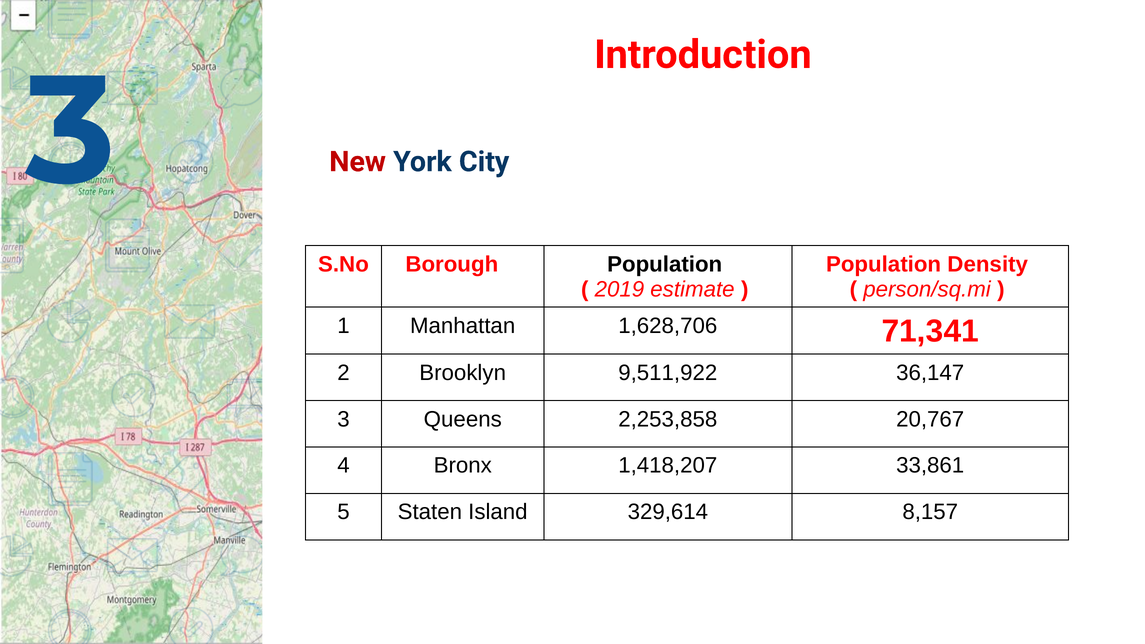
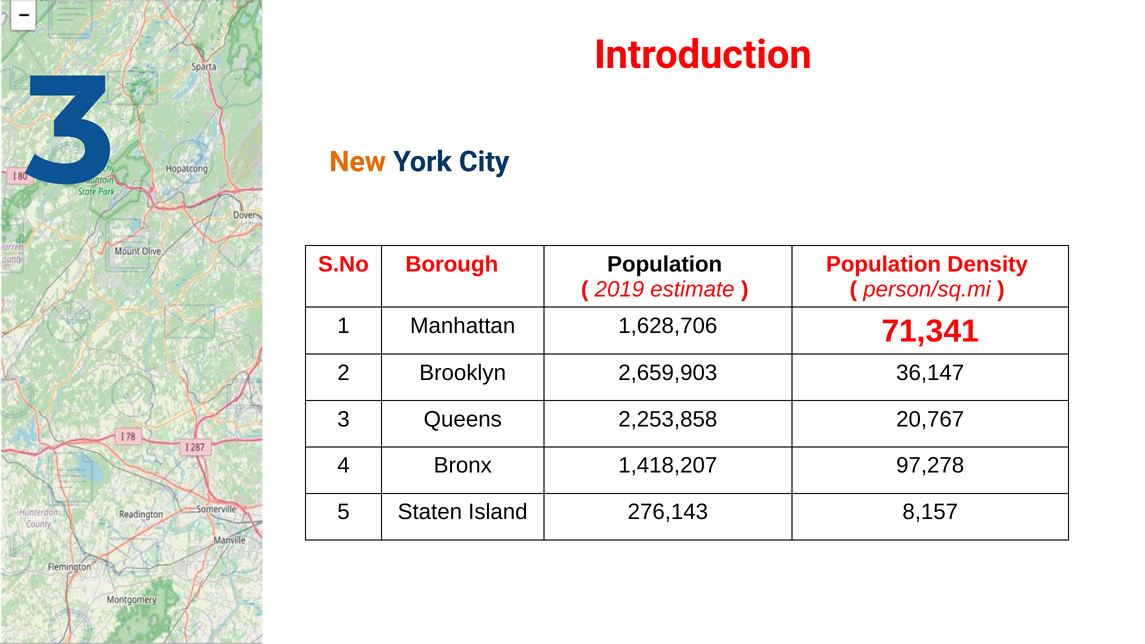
New colour: red -> orange
9,511,922: 9,511,922 -> 2,659,903
33,861: 33,861 -> 97,278
329,614: 329,614 -> 276,143
